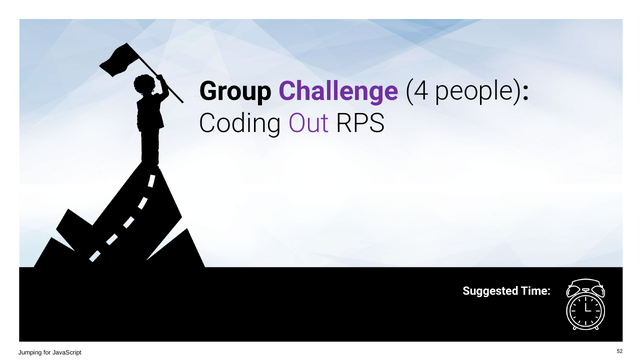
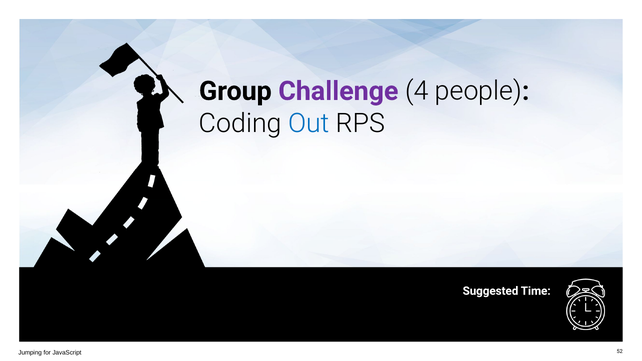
Out colour: purple -> blue
